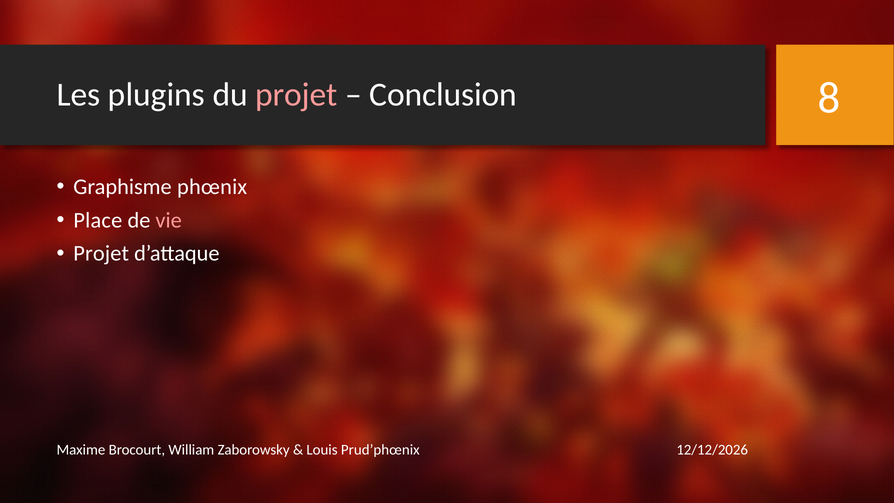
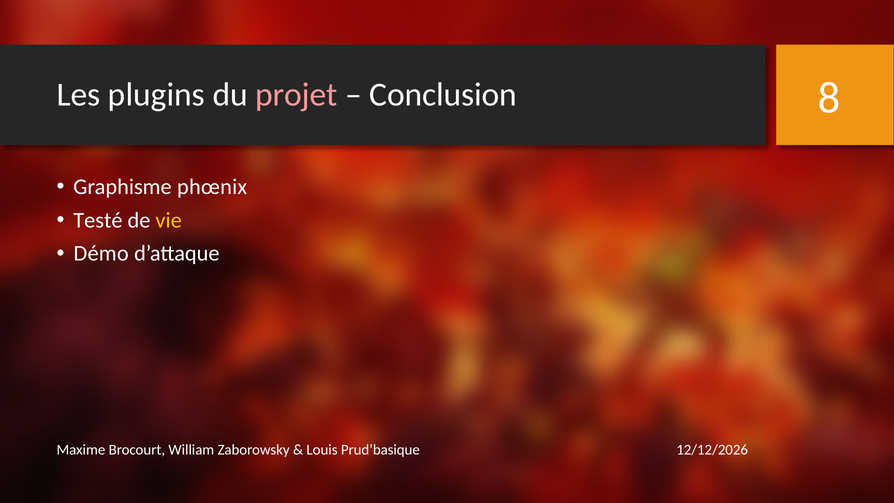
Place: Place -> Testé
vie colour: pink -> yellow
Projet at (101, 254): Projet -> Démo
Prud’phœnix: Prud’phœnix -> Prud’basique
